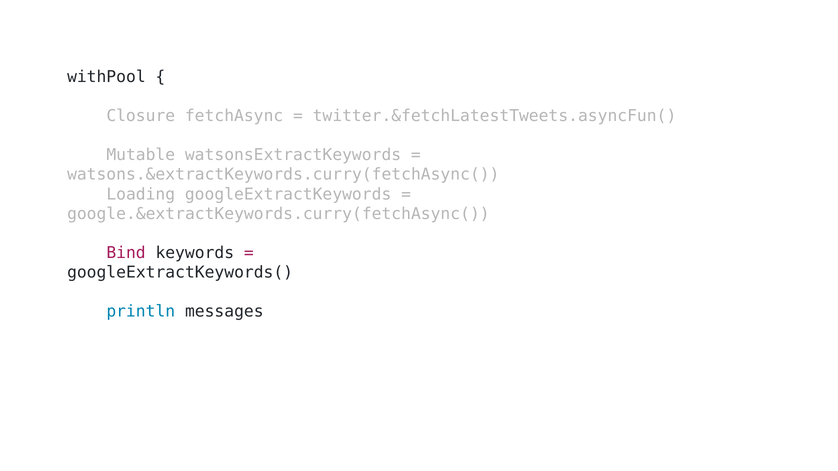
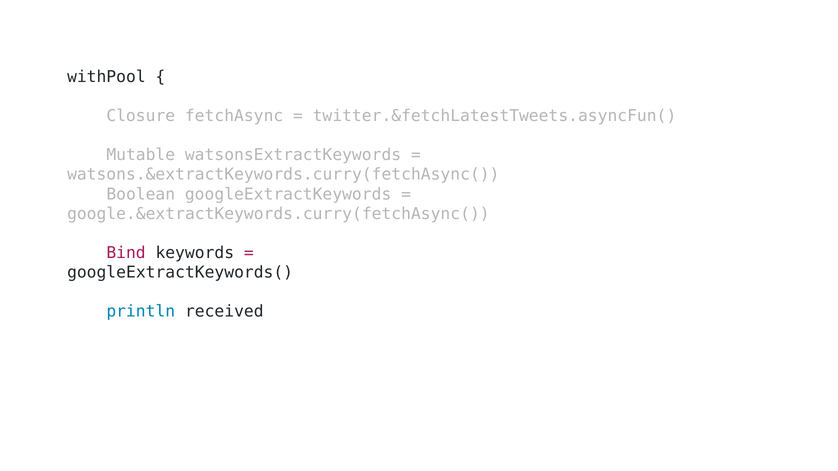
Loading: Loading -> Boolean
messages: messages -> received
